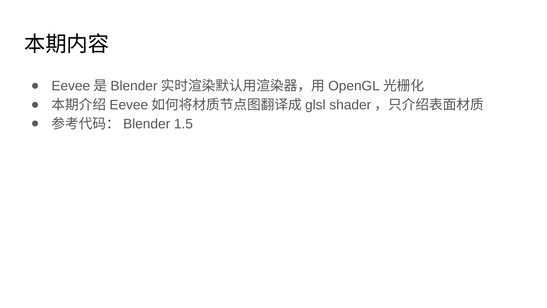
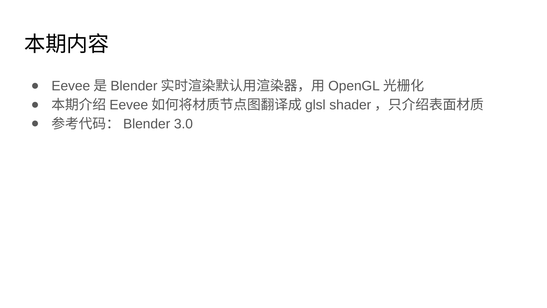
1.5: 1.5 -> 3.0
